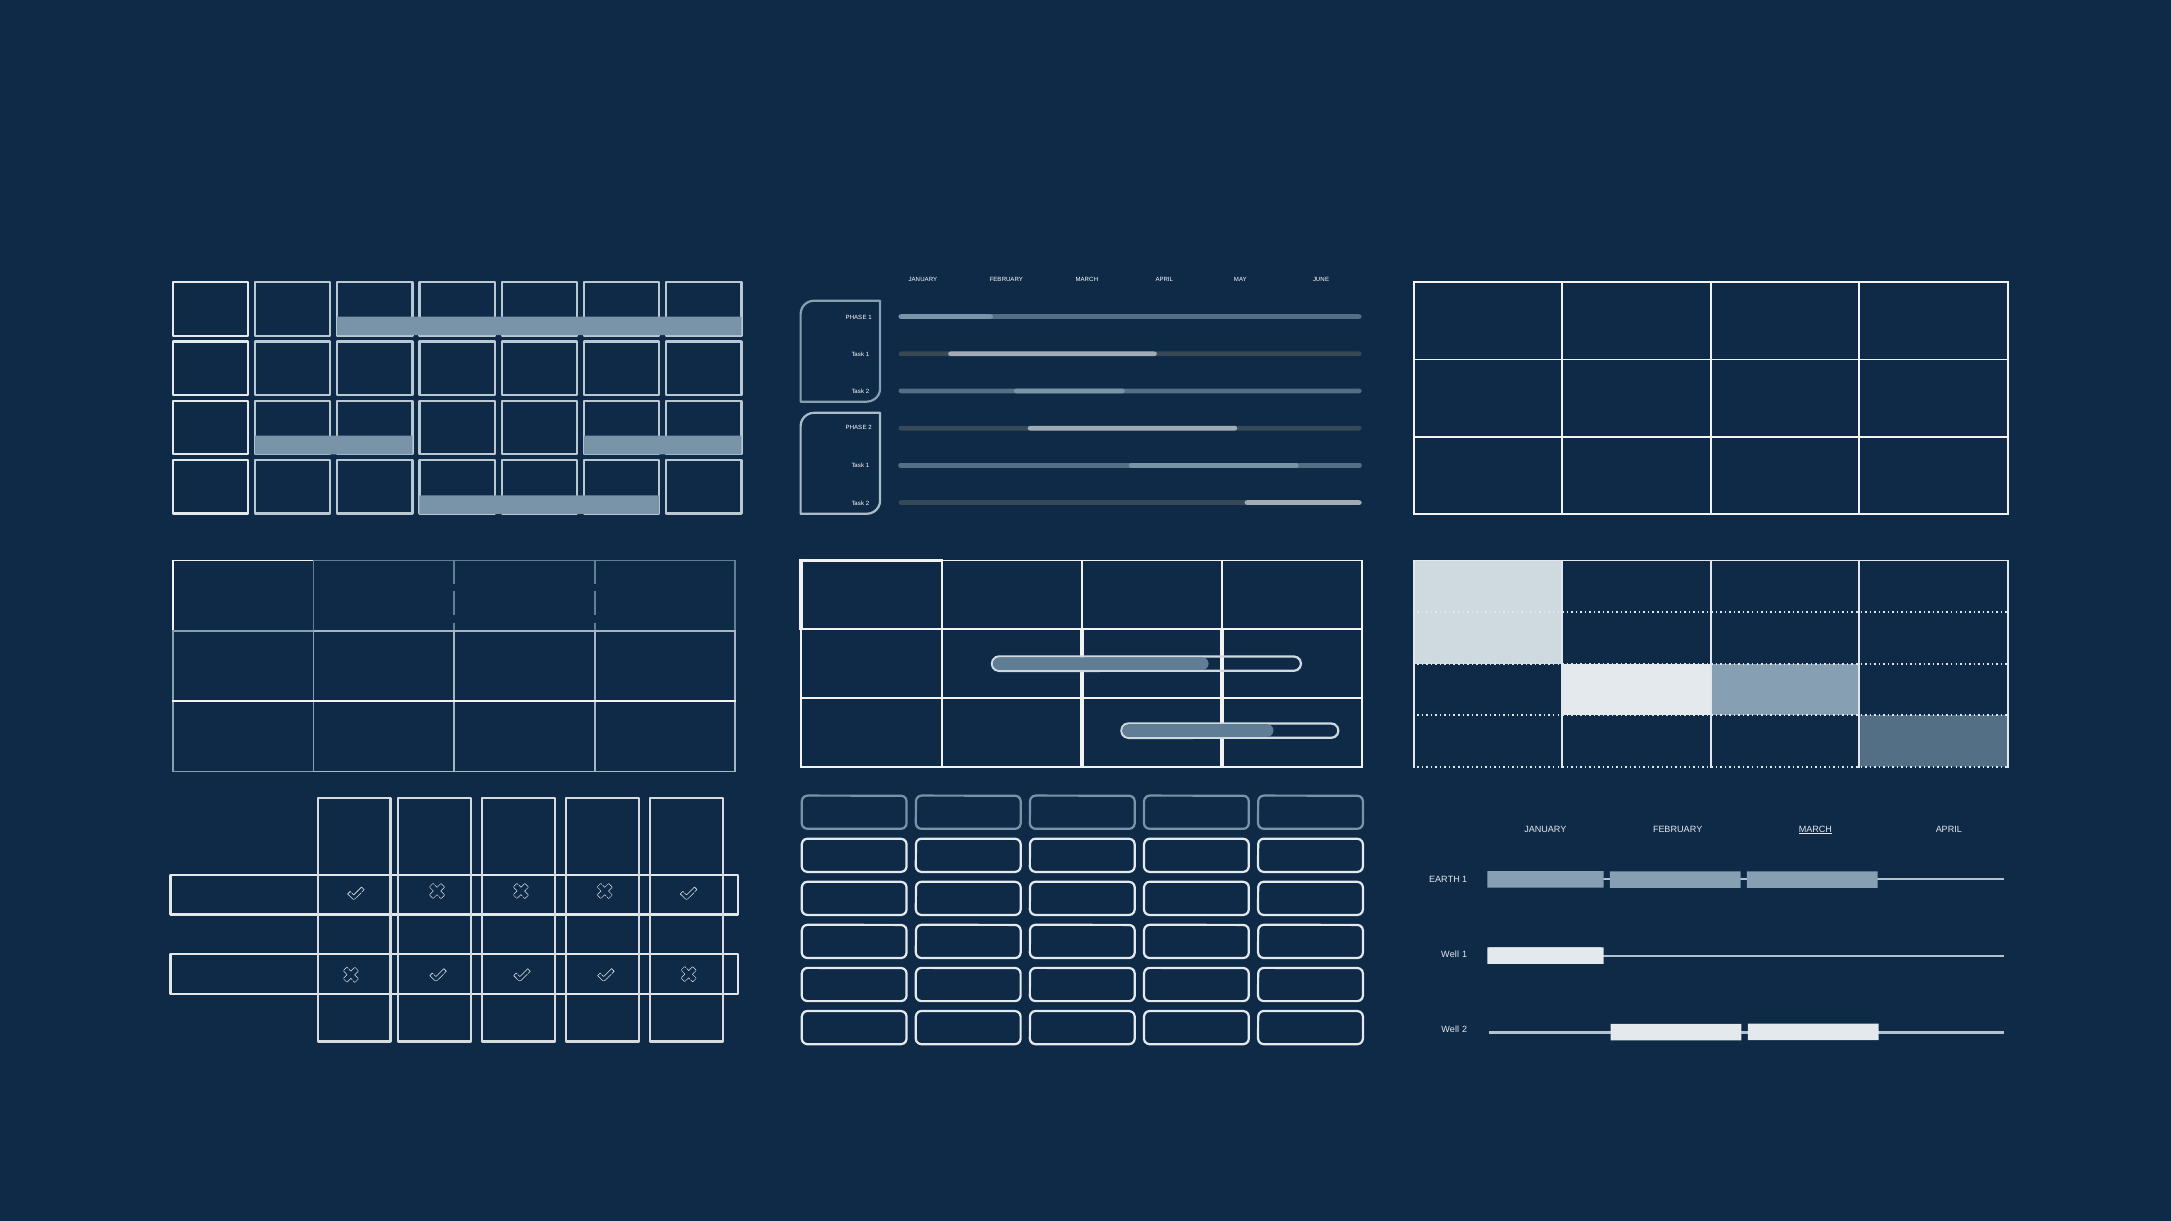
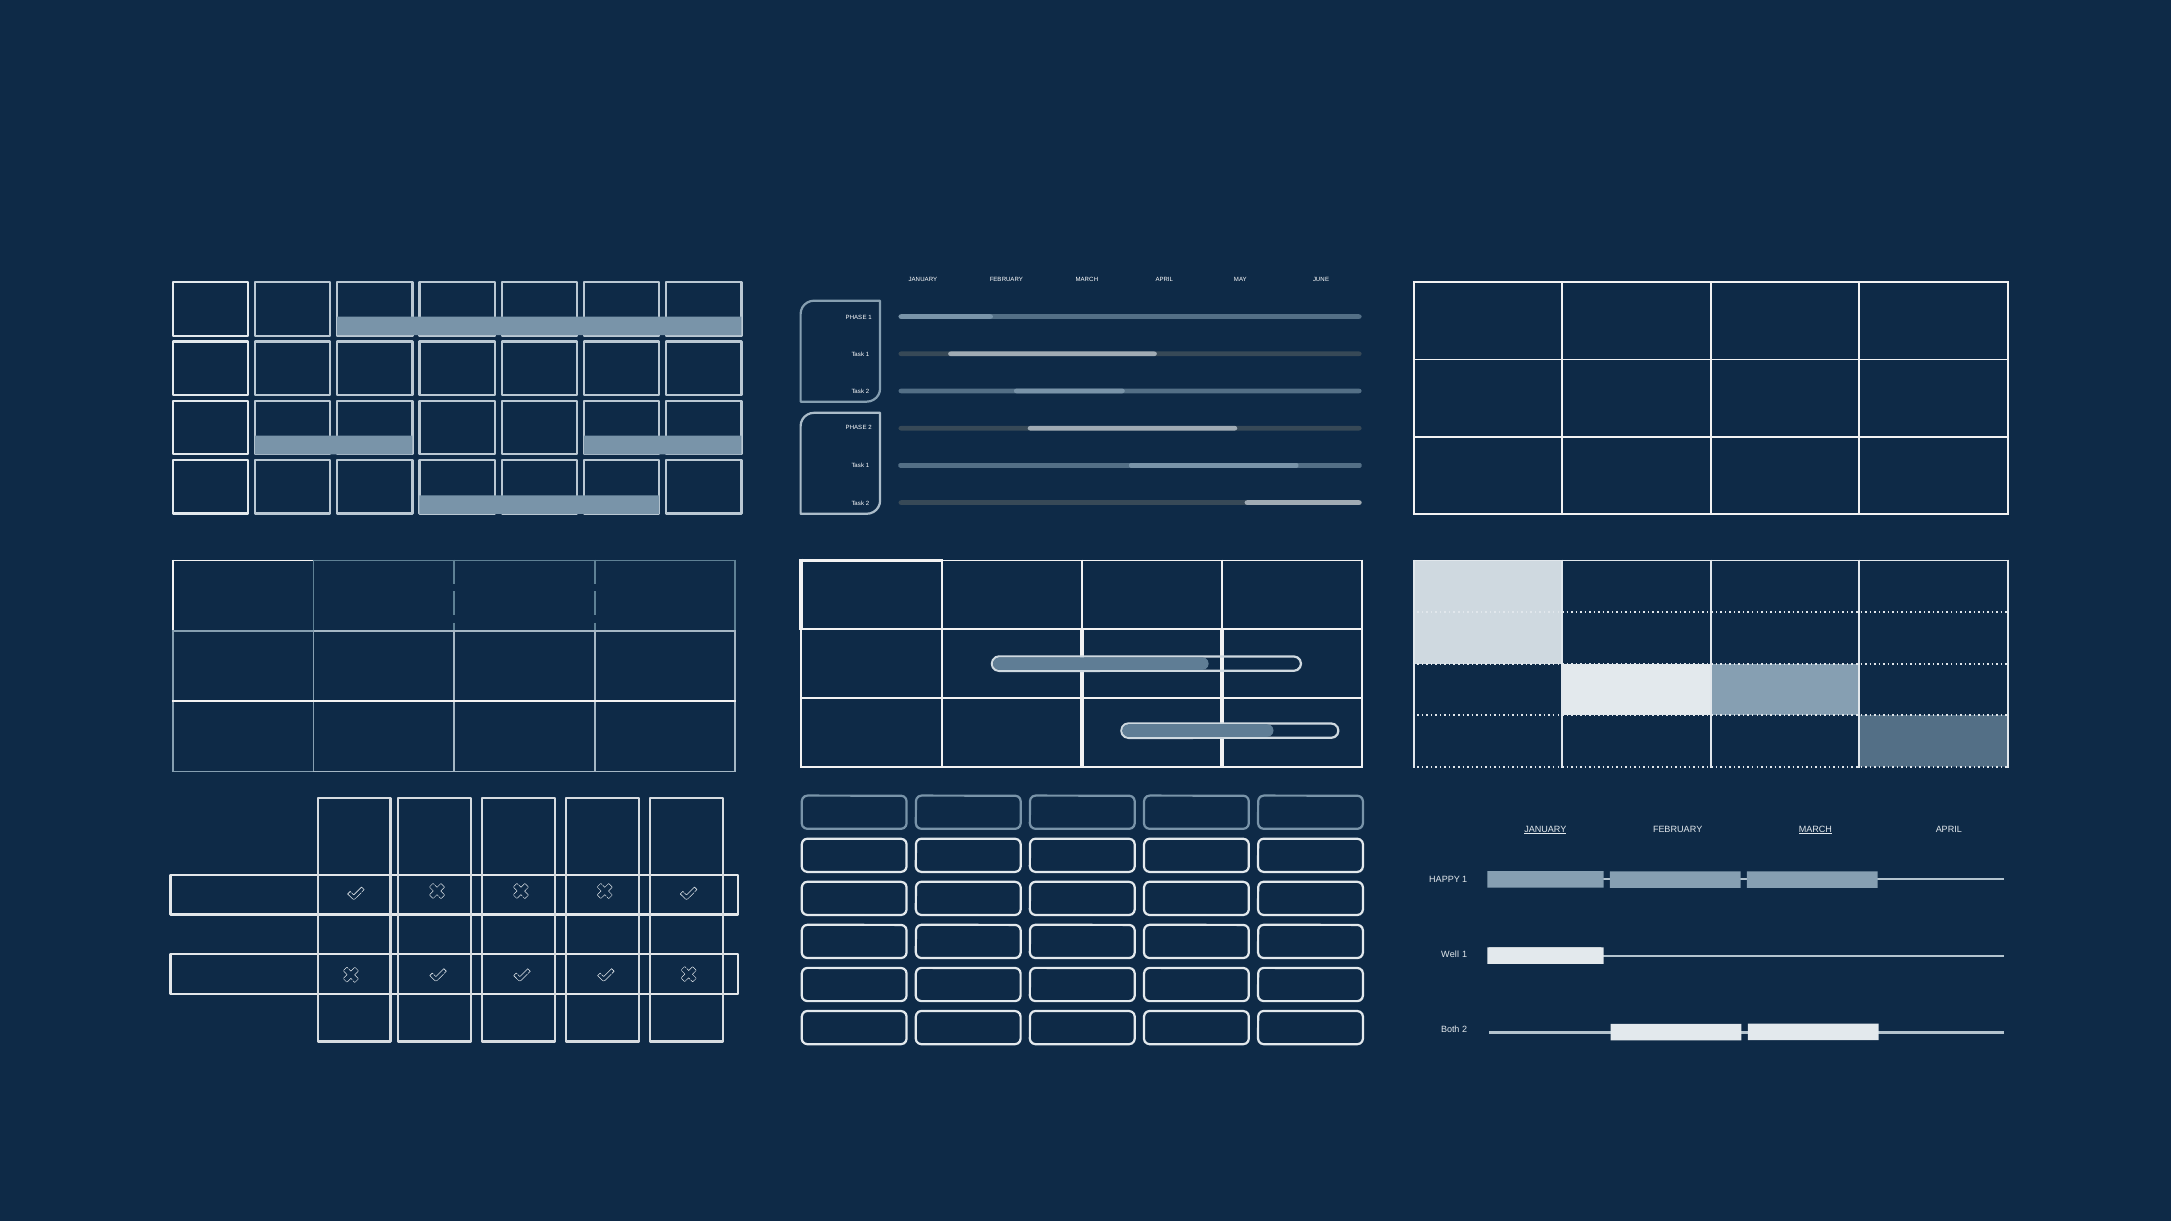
JANUARY at (1545, 830) underline: none -> present
EARTH: EARTH -> HAPPY
Well at (1450, 1030): Well -> Both
